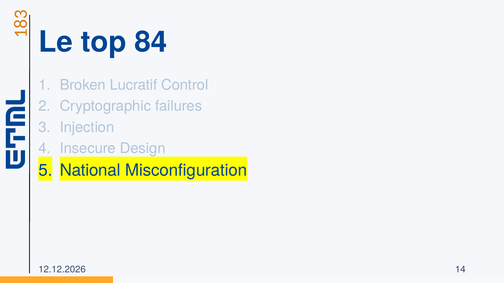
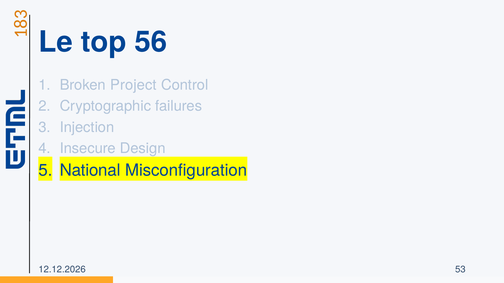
84: 84 -> 56
Lucratif: Lucratif -> Project
14: 14 -> 53
